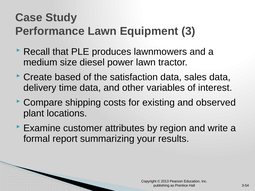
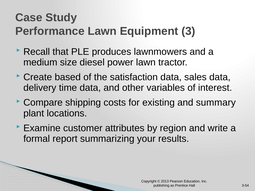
observed: observed -> summary
